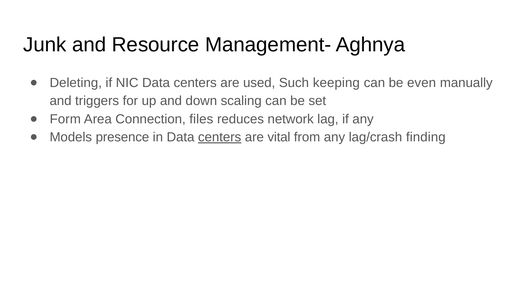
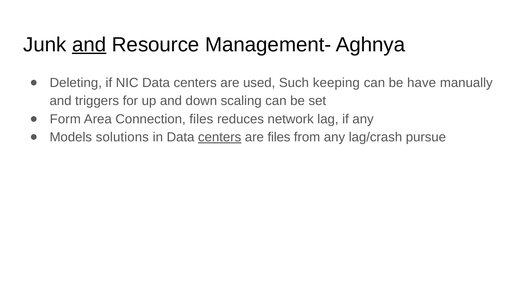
and at (89, 45) underline: none -> present
even: even -> have
presence: presence -> solutions
are vital: vital -> files
finding: finding -> pursue
